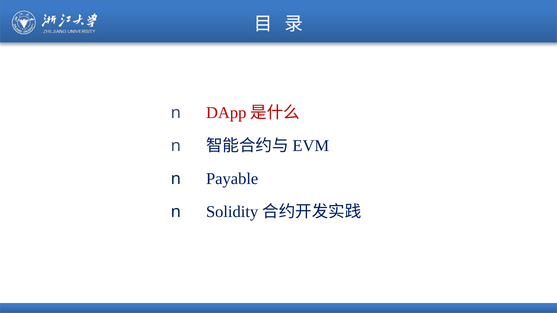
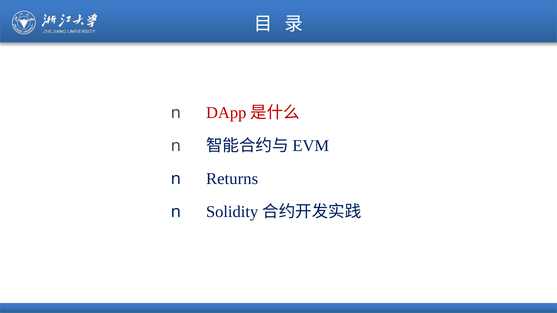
Payable: Payable -> Returns
